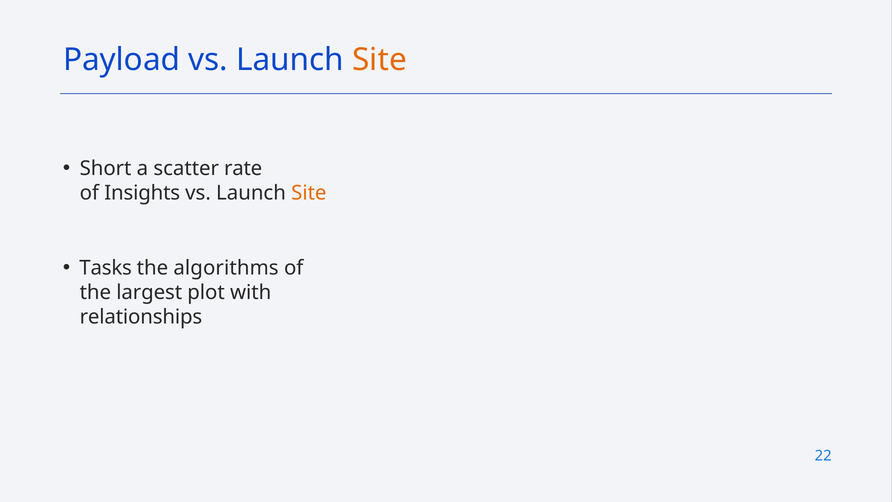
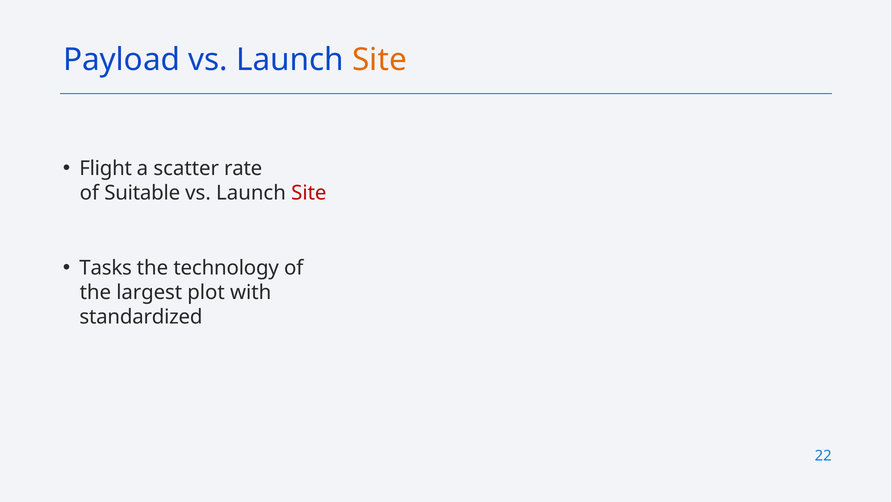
Short: Short -> Flight
Insights: Insights -> Suitable
Site at (309, 193) colour: orange -> red
algorithms: algorithms -> technology
relationships: relationships -> standardized
